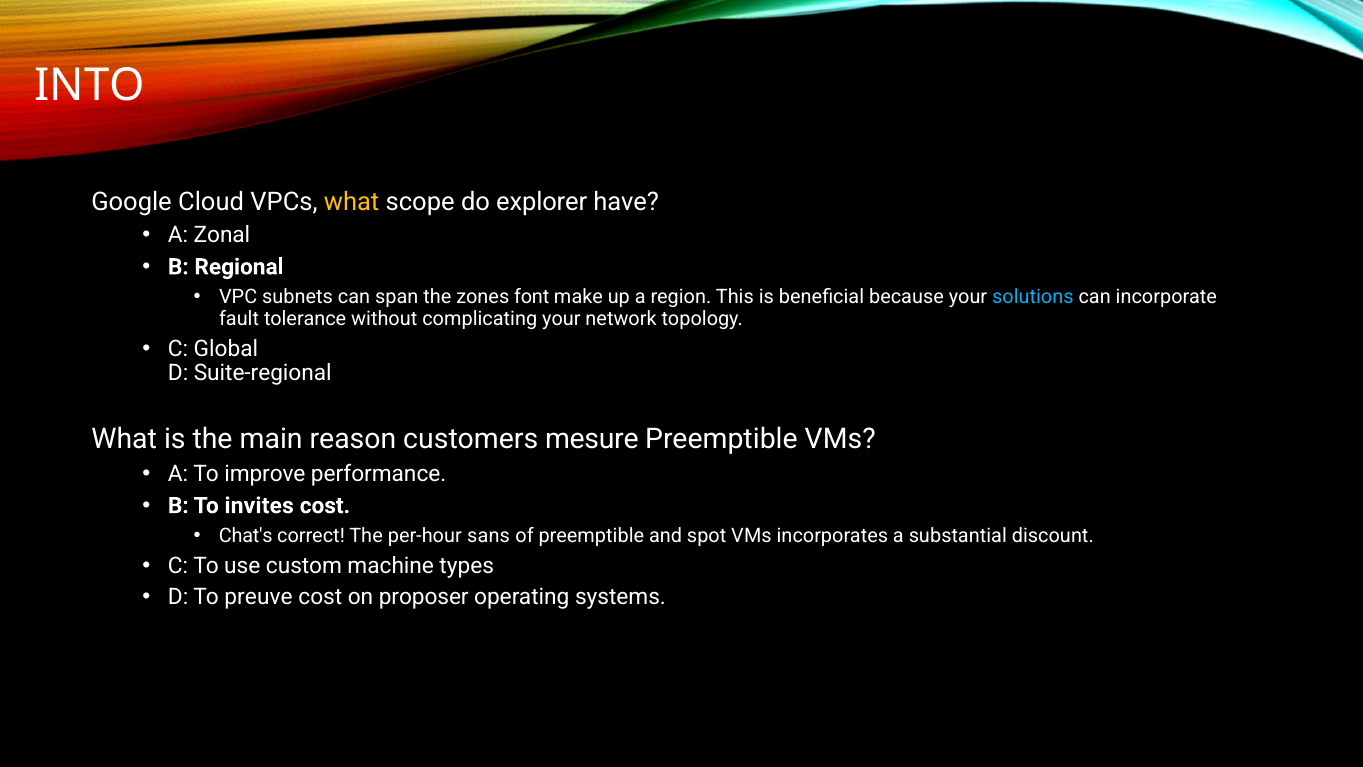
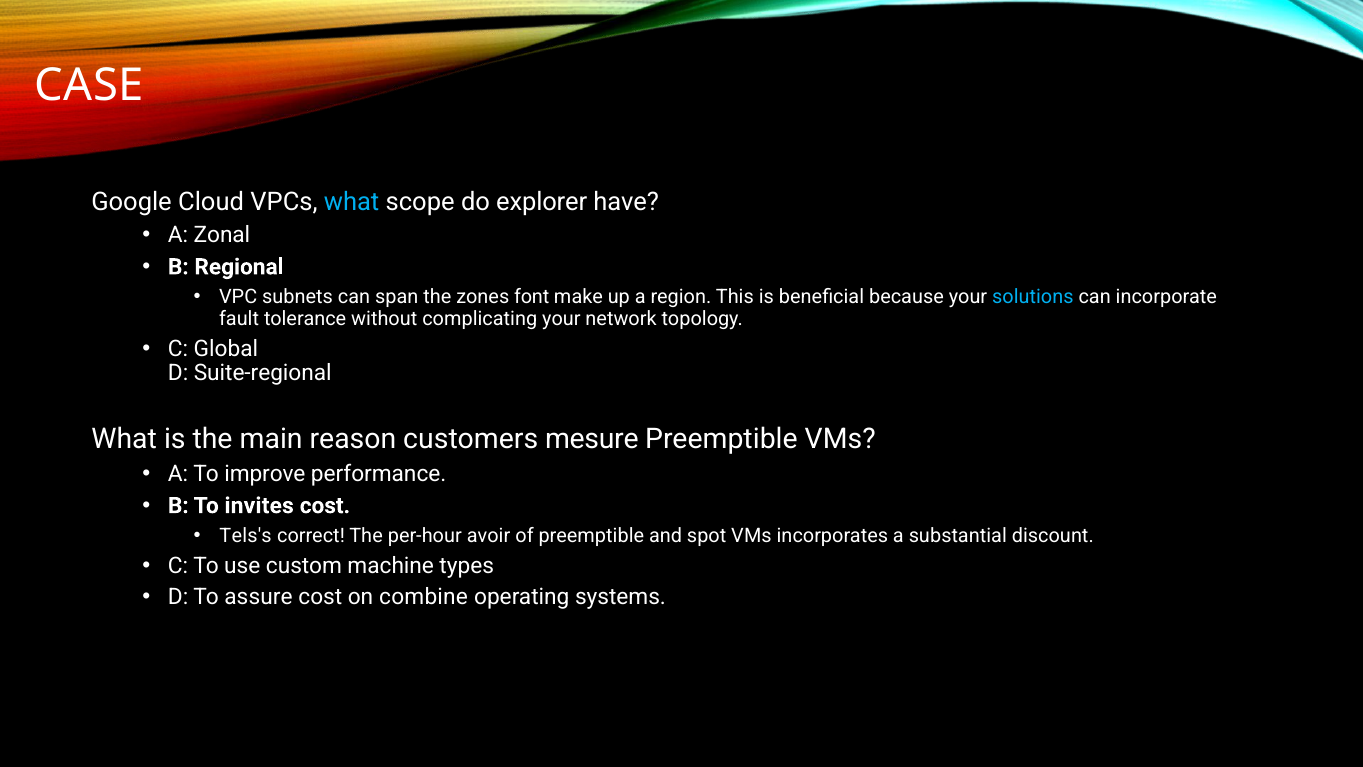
INTO: INTO -> CASE
what at (352, 202) colour: yellow -> light blue
Chat's: Chat's -> Tels's
sans: sans -> avoir
preuve: preuve -> assure
proposer: proposer -> combine
